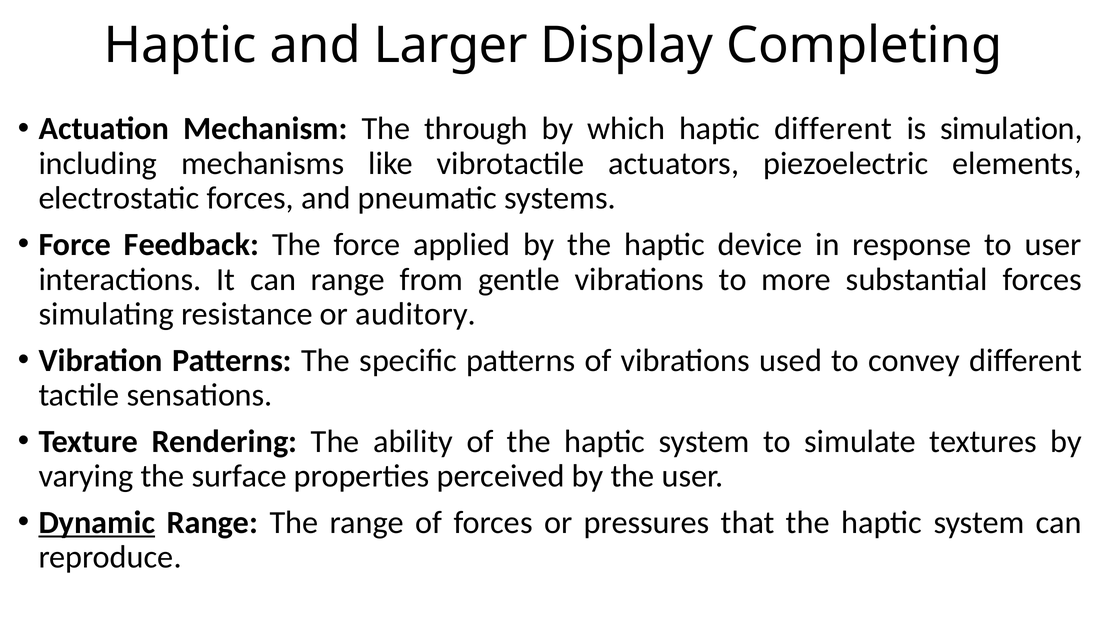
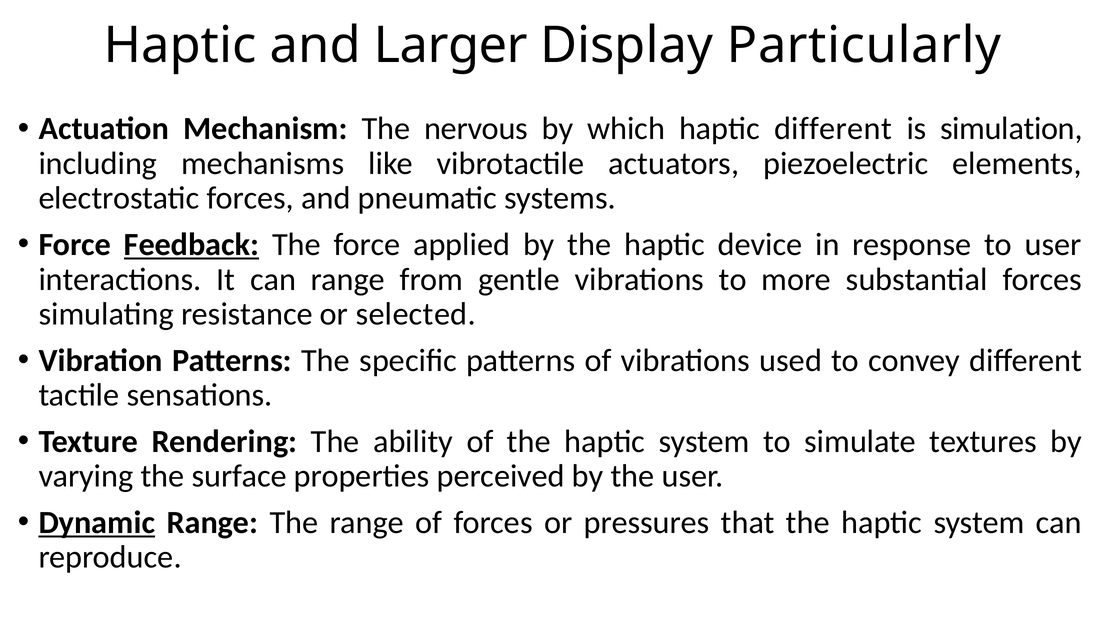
Completing: Completing -> Particularly
through: through -> nervous
Feedback underline: none -> present
auditory: auditory -> selected
